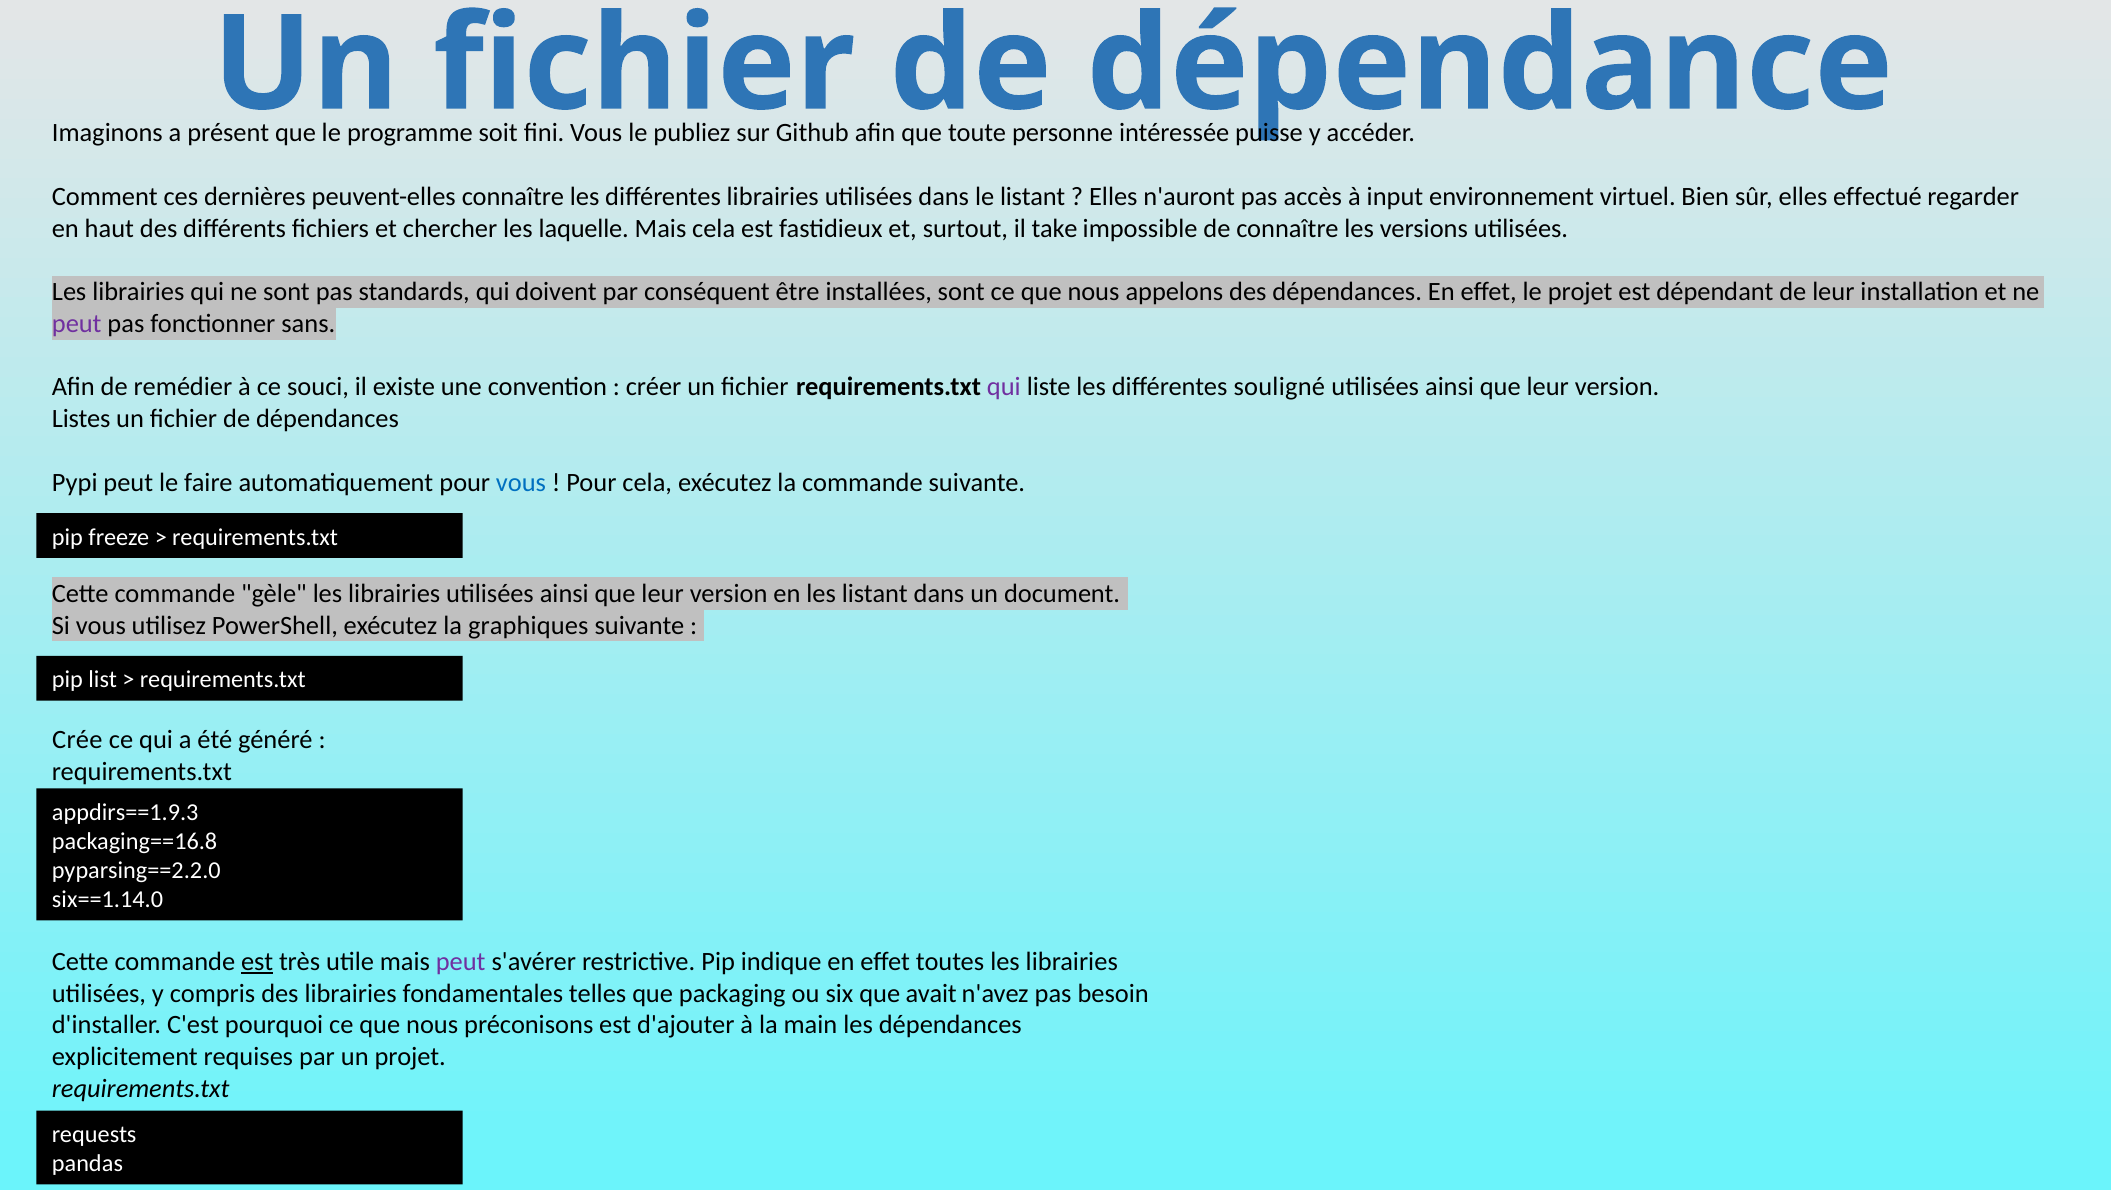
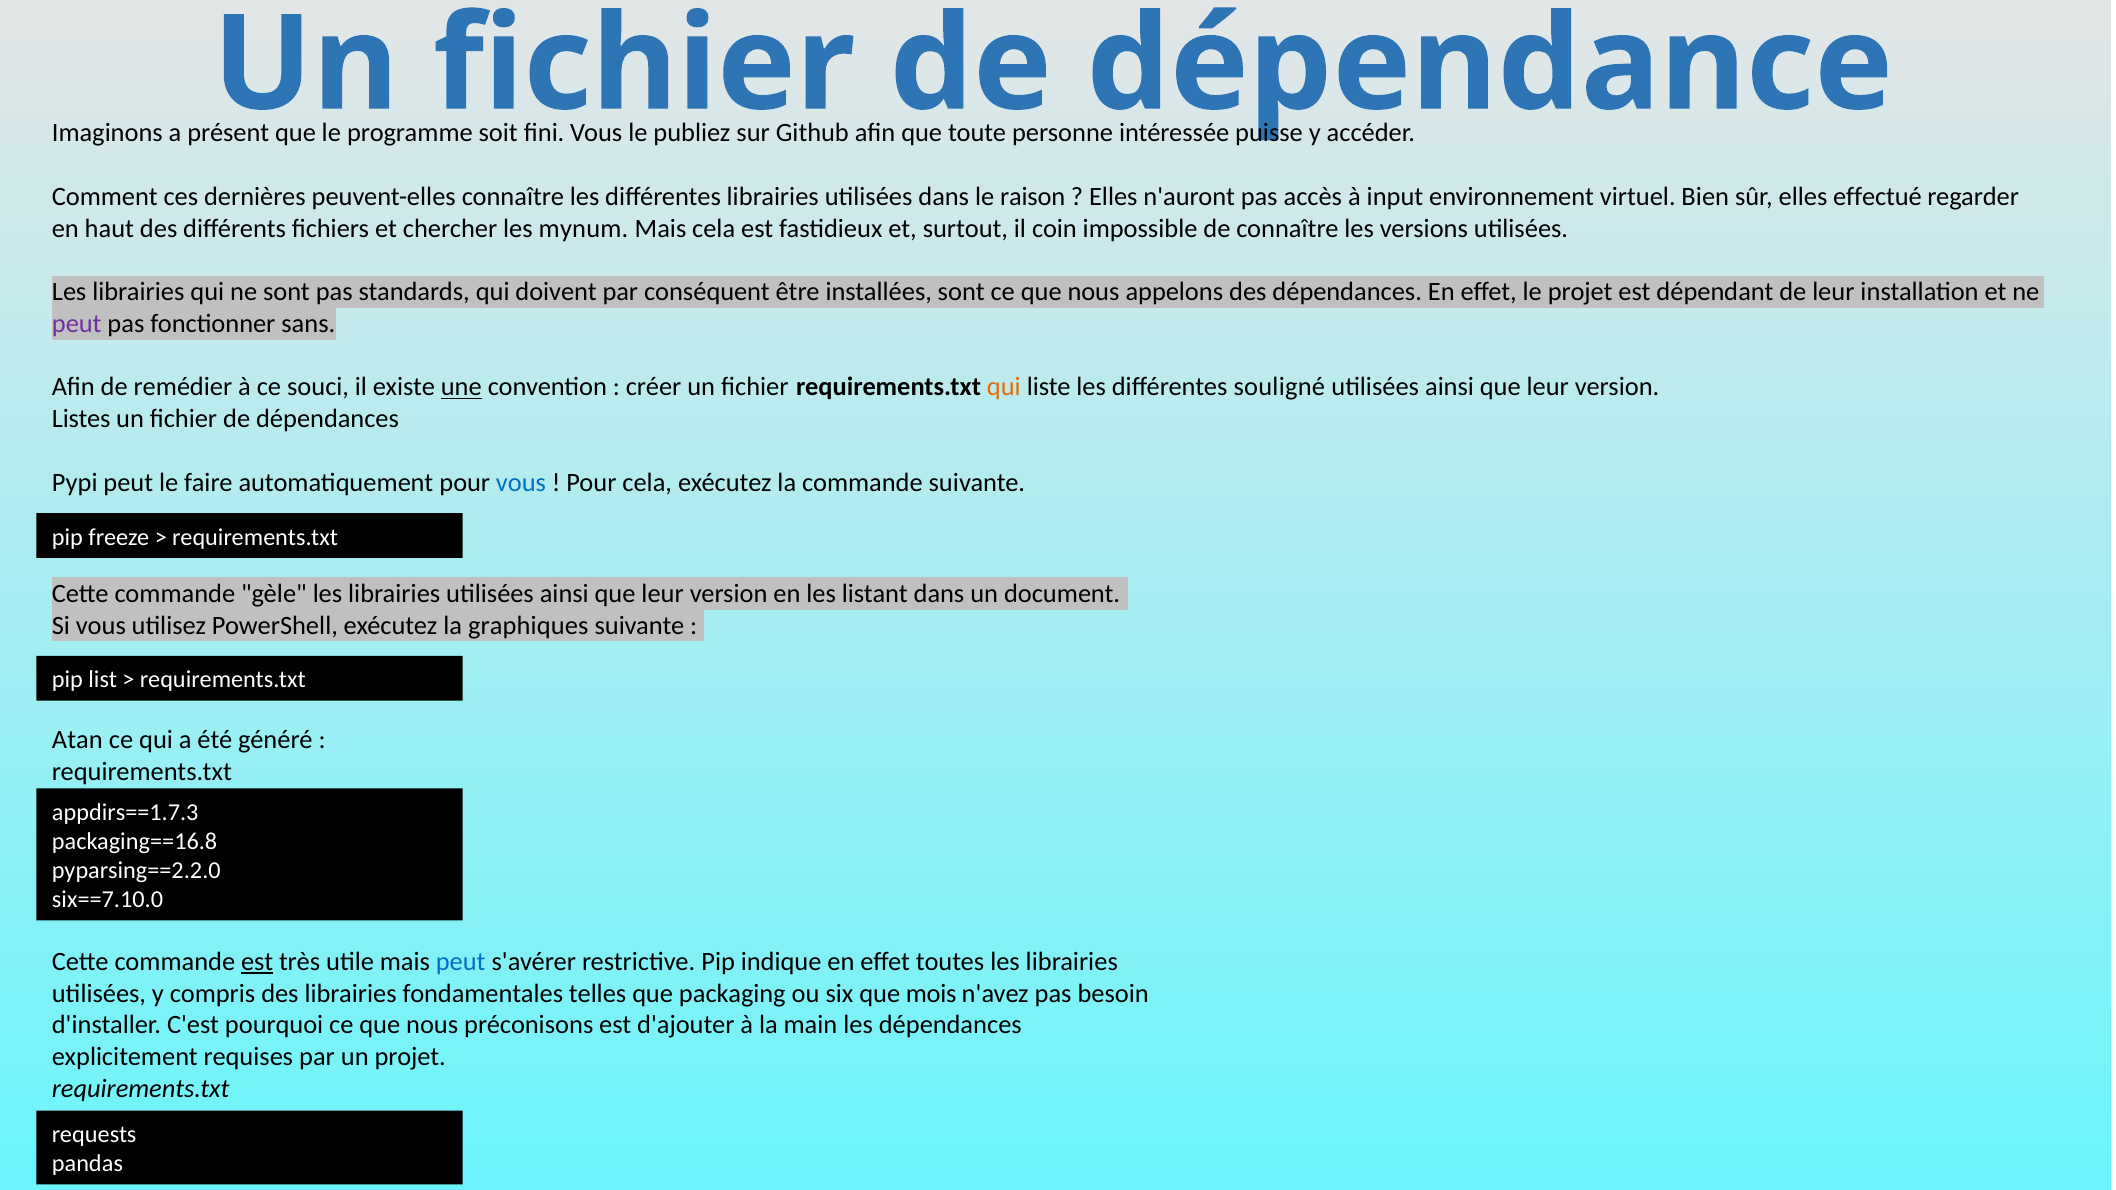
le listant: listant -> raison
laquelle: laquelle -> mynum
take: take -> coin
une underline: none -> present
qui at (1004, 387) colour: purple -> orange
Crée: Crée -> Atan
appdirs==1.9.3: appdirs==1.9.3 -> appdirs==1.7.3
six==1.14.0: six==1.14.0 -> six==7.10.0
peut at (461, 962) colour: purple -> blue
avait: avait -> mois
